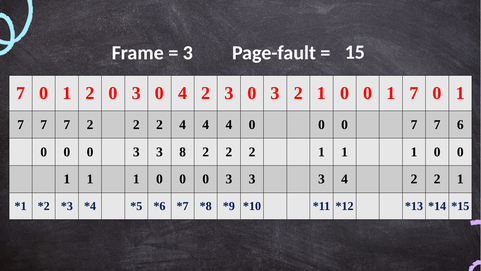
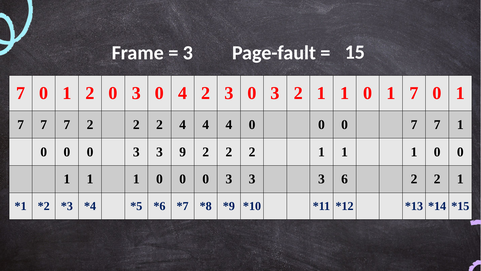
3 2 1 0: 0 -> 1
7 6: 6 -> 1
8: 8 -> 9
3 4: 4 -> 6
